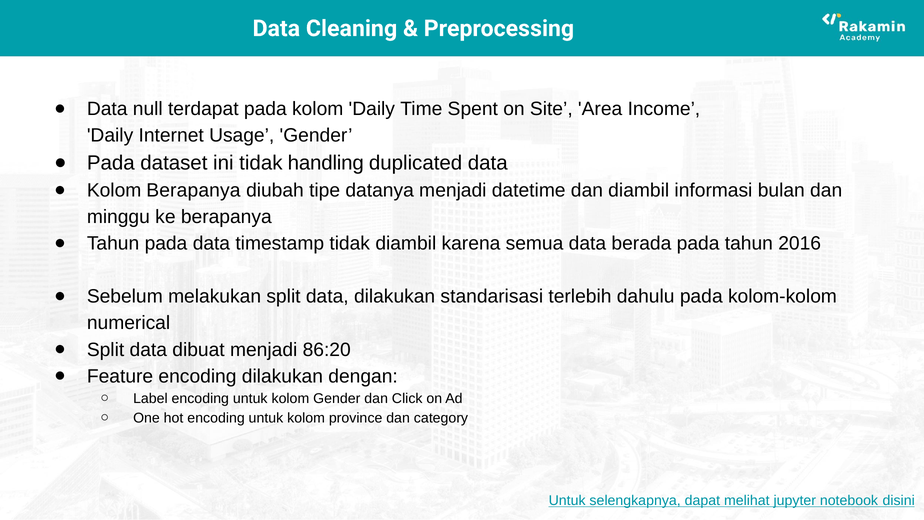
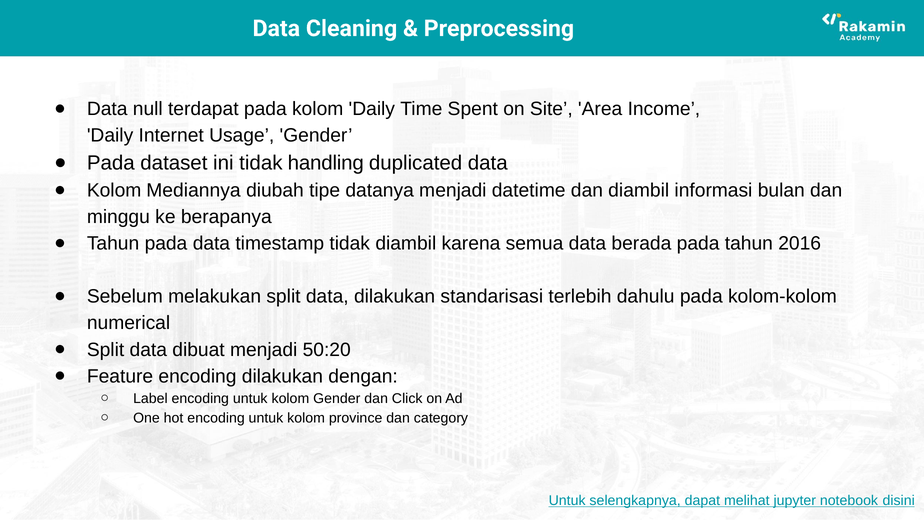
Kolom Berapanya: Berapanya -> Mediannya
86:20: 86:20 -> 50:20
